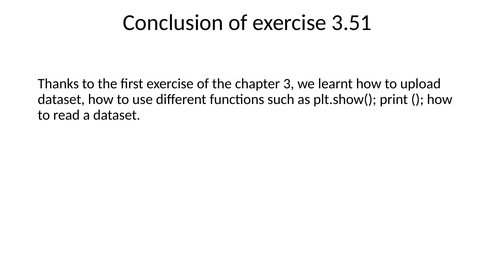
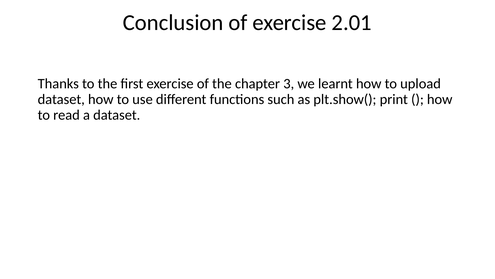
3.51: 3.51 -> 2.01
